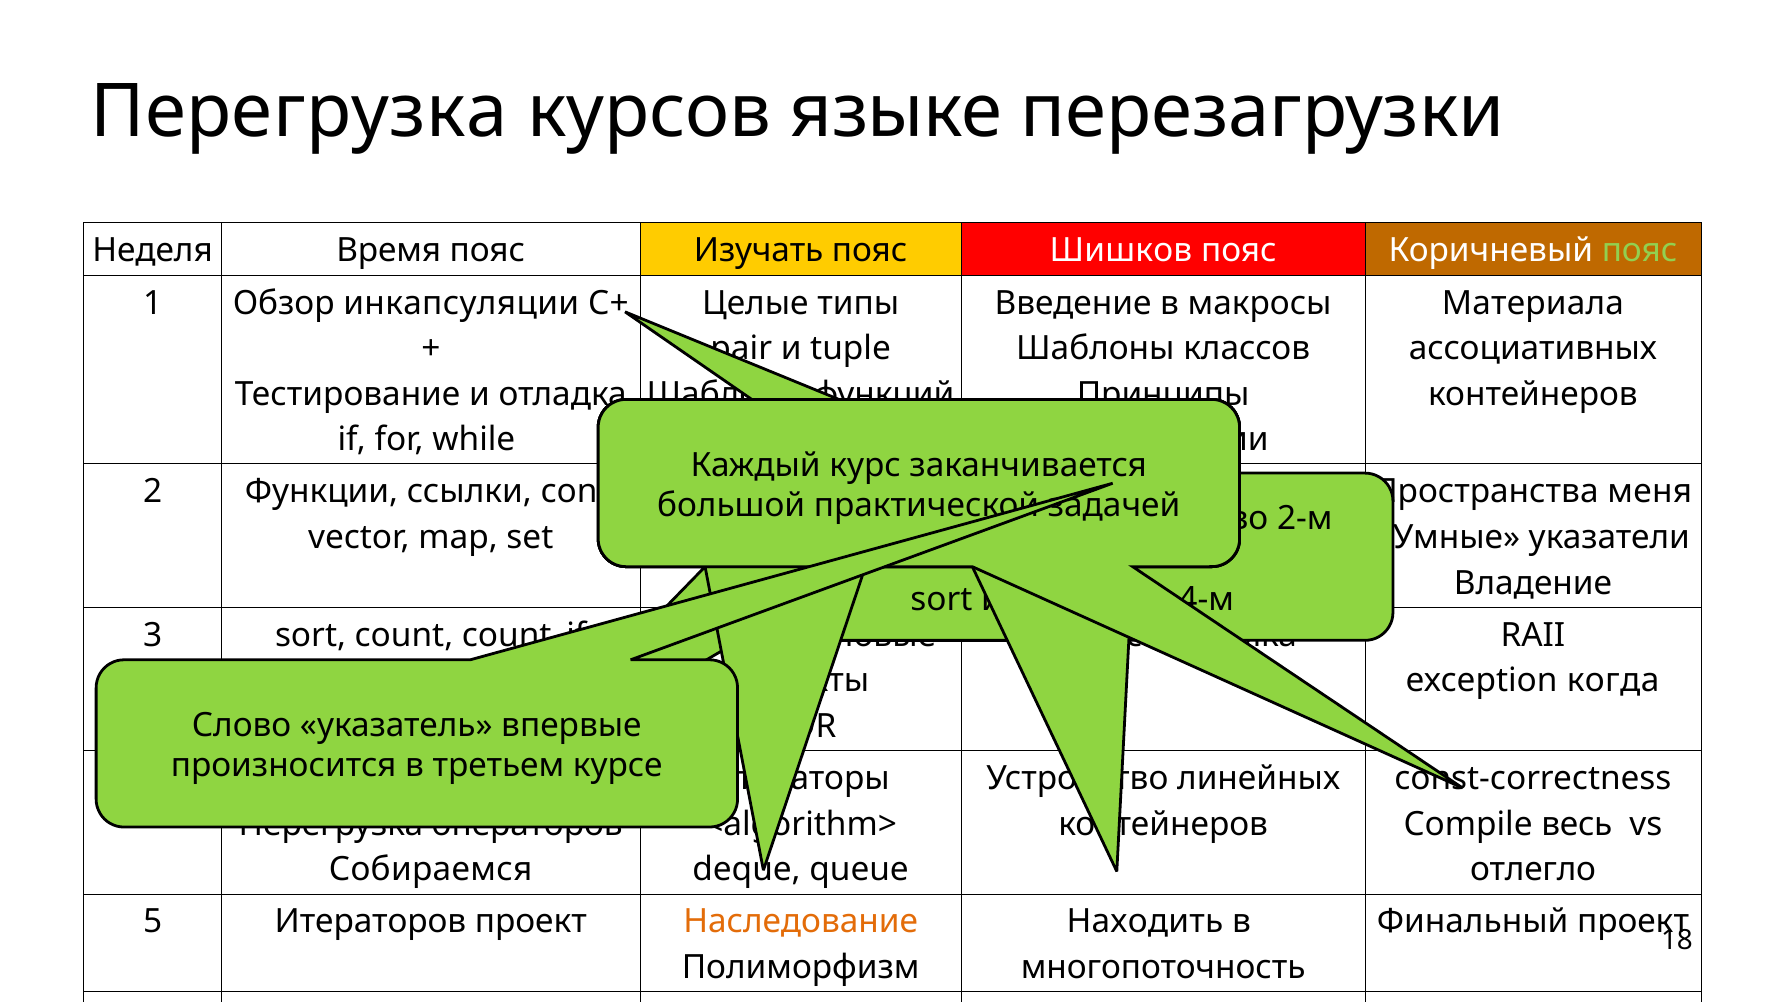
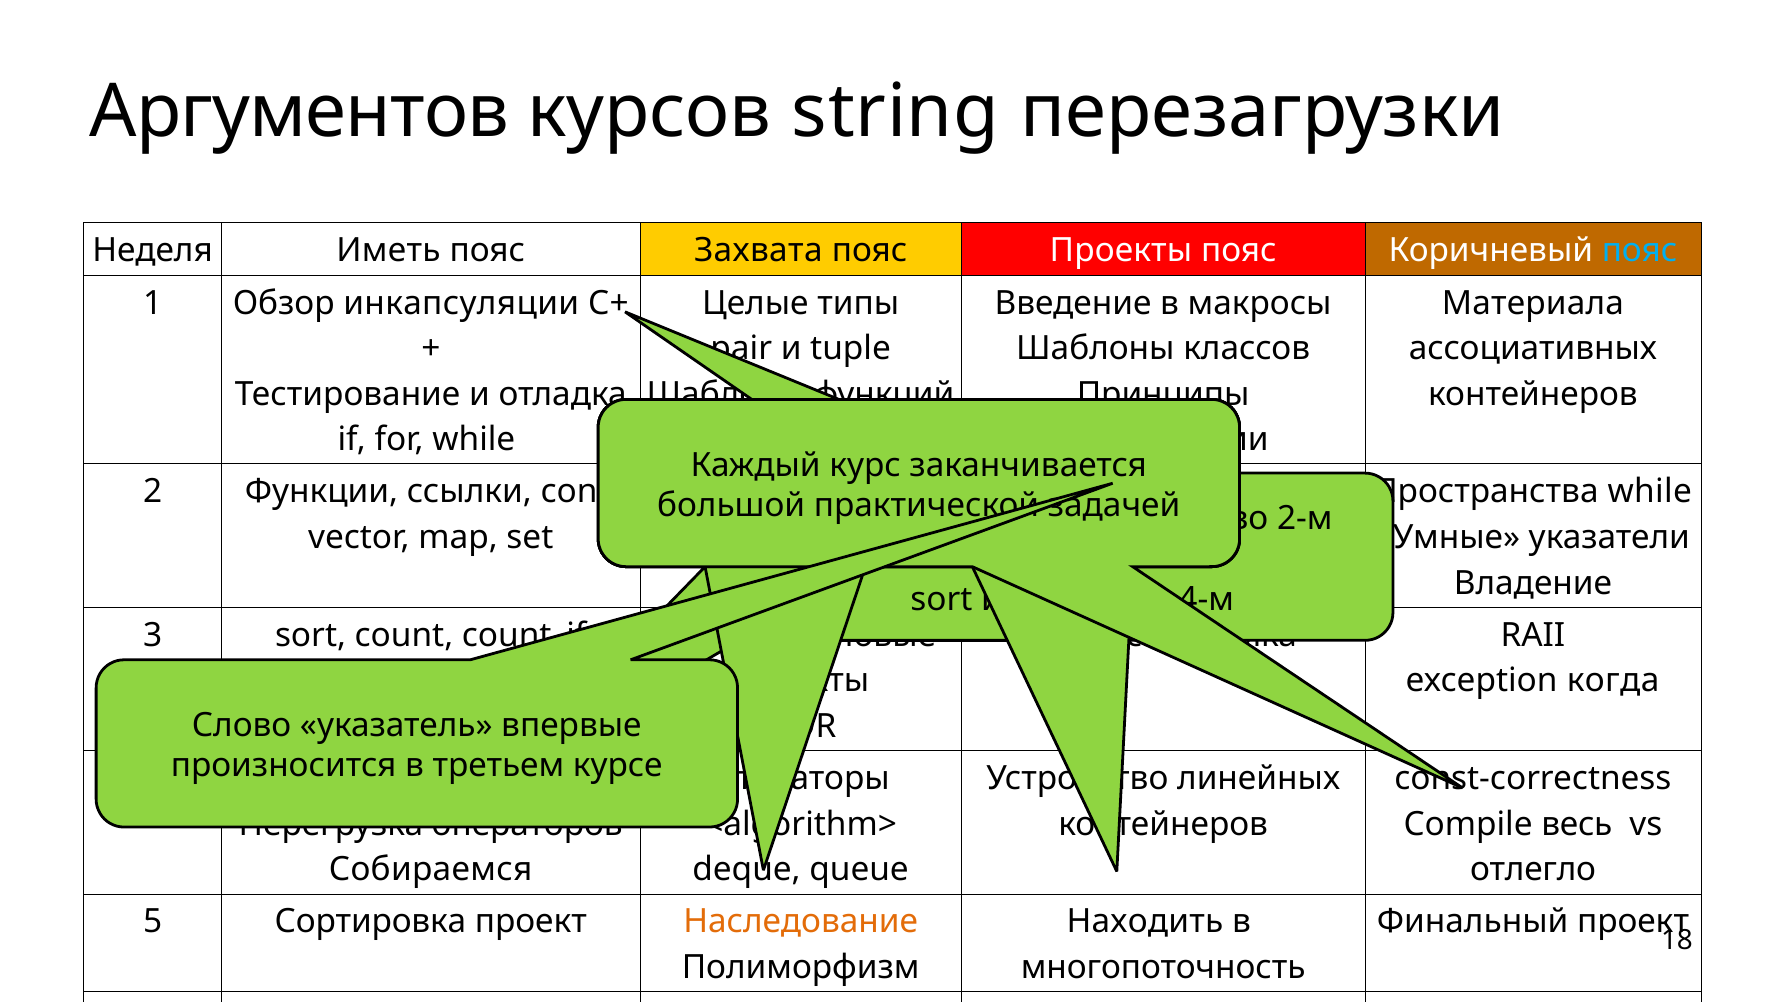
Перегрузка at (299, 113): Перегрузка -> Аргументов
языке: языке -> string
Время: Время -> Иметь
Изучать: Изучать -> Захвата
пояс Шишков: Шишков -> Проекты
пояс at (1640, 251) colour: light green -> light blue
меня at (1650, 492): меня -> while
Итераторов: Итераторов -> Сортировка
